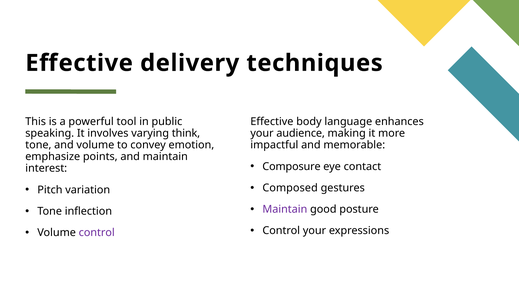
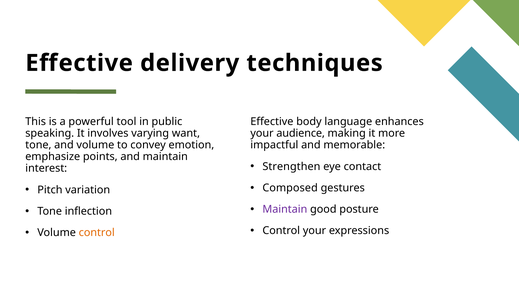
think: think -> want
Composure: Composure -> Strengthen
control at (97, 233) colour: purple -> orange
